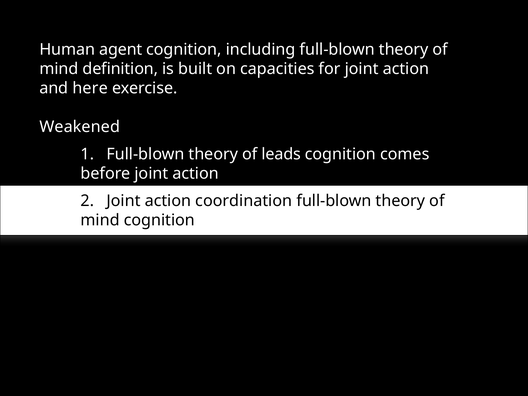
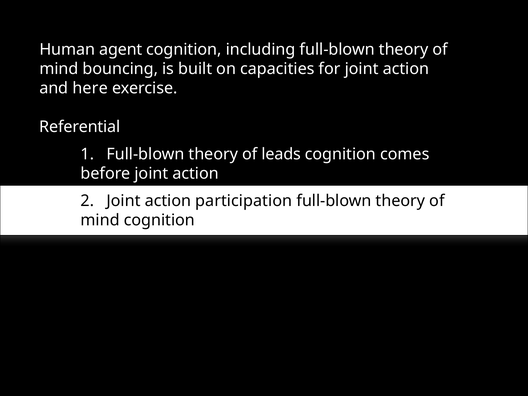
definition: definition -> bouncing
Weakened: Weakened -> Referential
coordination: coordination -> participation
